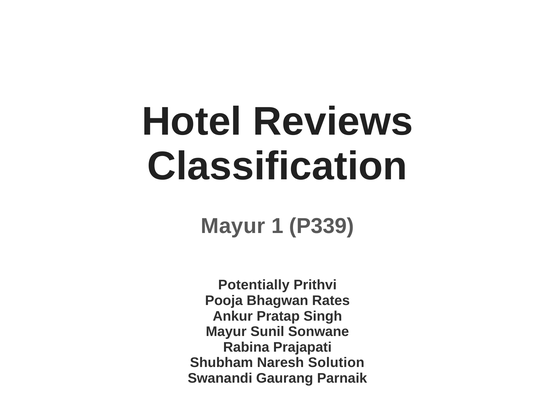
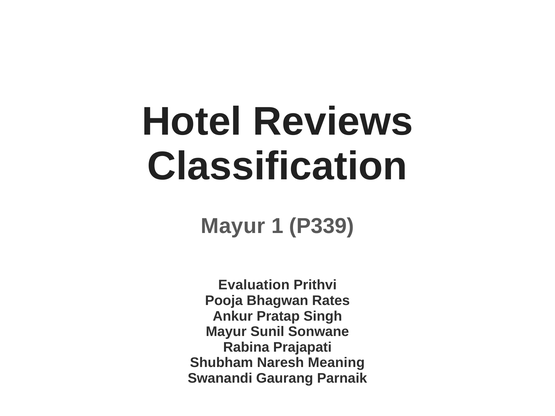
Potentially: Potentially -> Evaluation
Solution: Solution -> Meaning
